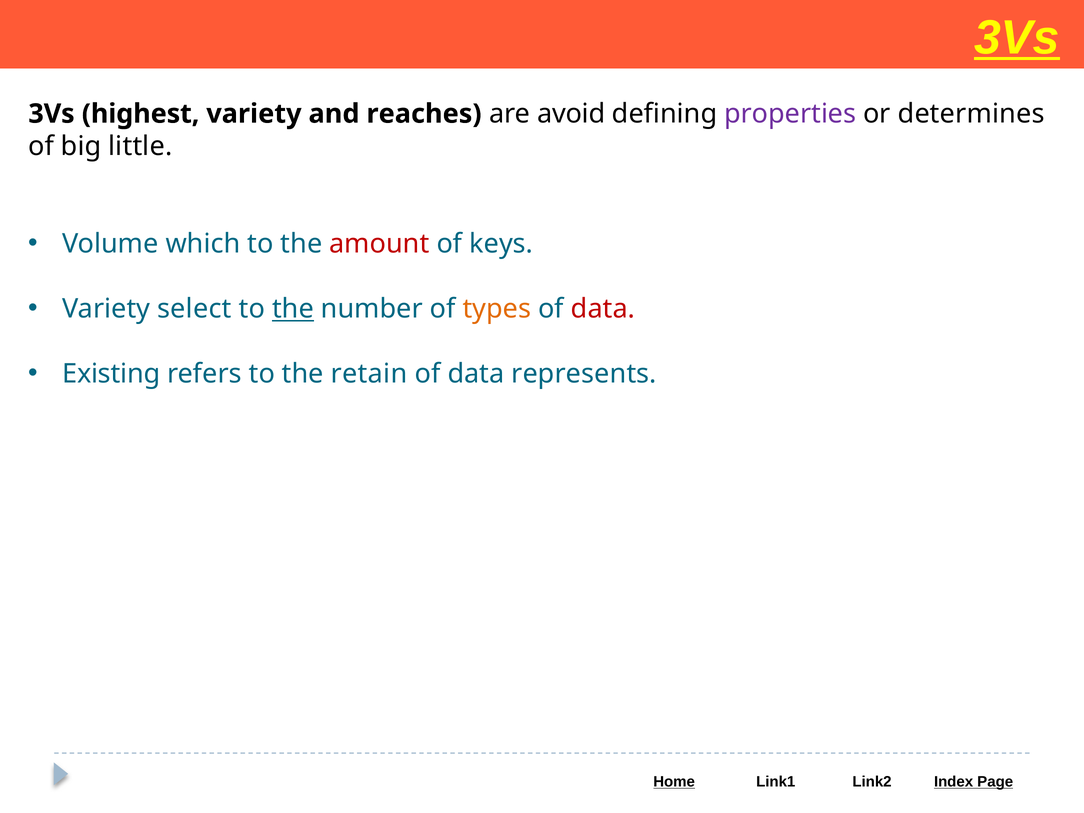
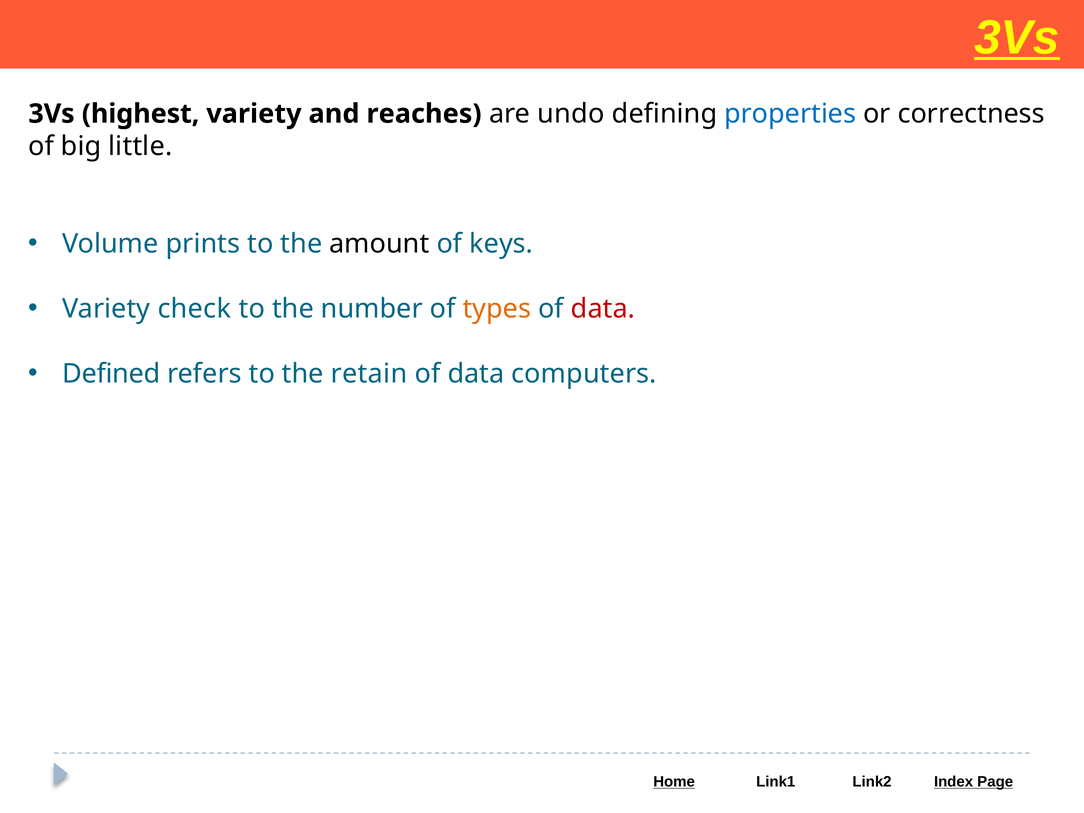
avoid: avoid -> undo
properties colour: purple -> blue
determines: determines -> correctness
which: which -> prints
amount colour: red -> black
select: select -> check
the at (293, 309) underline: present -> none
Existing: Existing -> Defined
represents: represents -> computers
